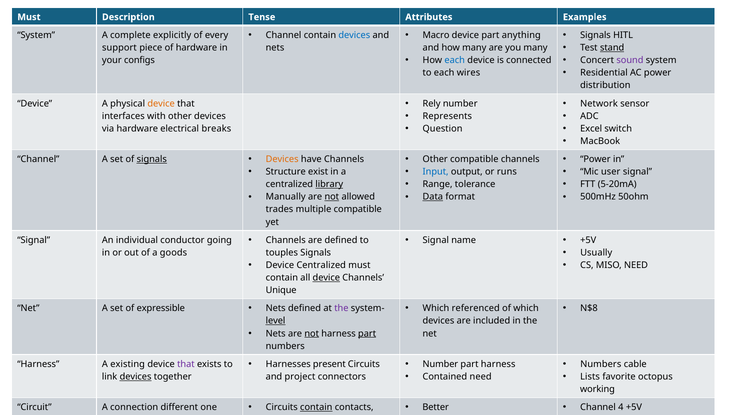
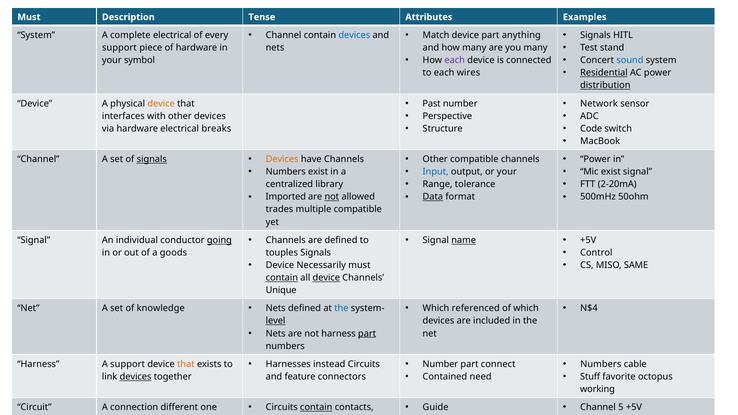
Macro: Macro -> Match
complete explicitly: explicitly -> electrical
stand underline: present -> none
each at (455, 60) colour: blue -> purple
sound colour: purple -> blue
configs: configs -> symbol
Residential underline: none -> present
distribution underline: none -> present
Rely: Rely -> Past
Represents: Represents -> Perspective
Question: Question -> Structure
Excel: Excel -> Code
Structure at (286, 172): Structure -> Numbers
or runs: runs -> your
Mic user: user -> exist
5-20mA: 5-20mA -> 2-20mA
library underline: present -> none
Manually: Manually -> Imported
name underline: none -> present
going underline: none -> present
Usually: Usually -> Control
Device Centralized: Centralized -> Necessarily
MISO NEED: NEED -> SAME
contain at (282, 278) underline: none -> present
N$8: N$8 -> N$4
expressible: expressible -> knowledge
the at (341, 308) colour: purple -> blue
not at (312, 334) underline: present -> none
present: present -> instead
part harness: harness -> connect
A existing: existing -> support
that at (186, 364) colour: purple -> orange
Lists: Lists -> Stuff
project: project -> feature
Better: Better -> Guide
4: 4 -> 5
